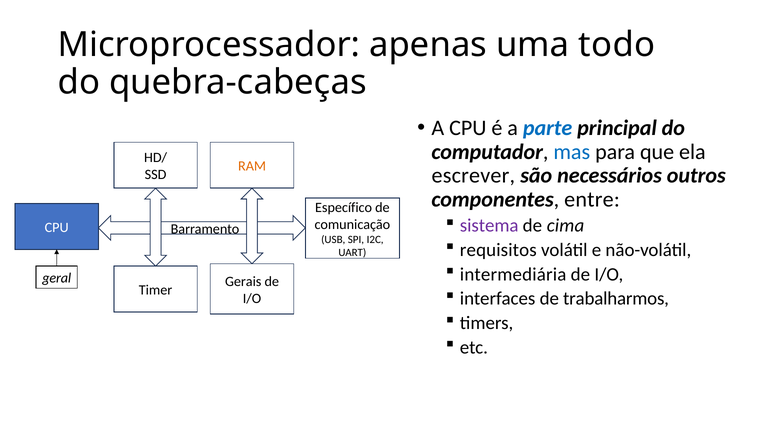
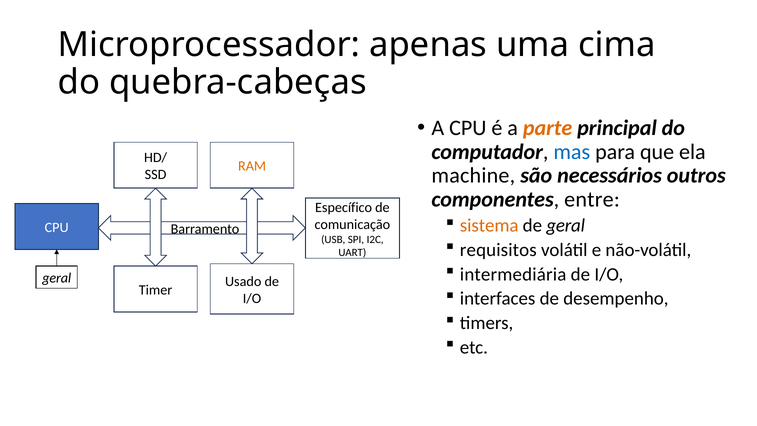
todo: todo -> cima
parte colour: blue -> orange
escrever: escrever -> machine
sistema colour: purple -> orange
de cima: cima -> geral
Gerais: Gerais -> Usado
trabalharmos: trabalharmos -> desempenho
